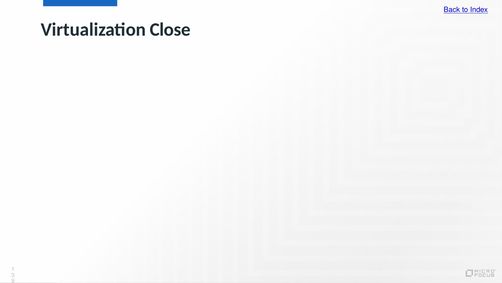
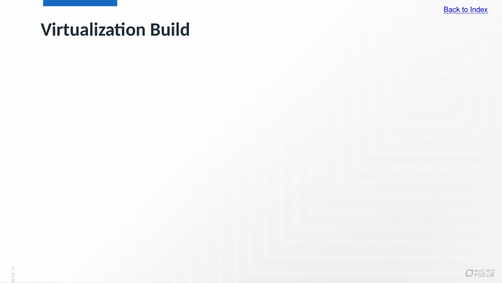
Close: Close -> Build
